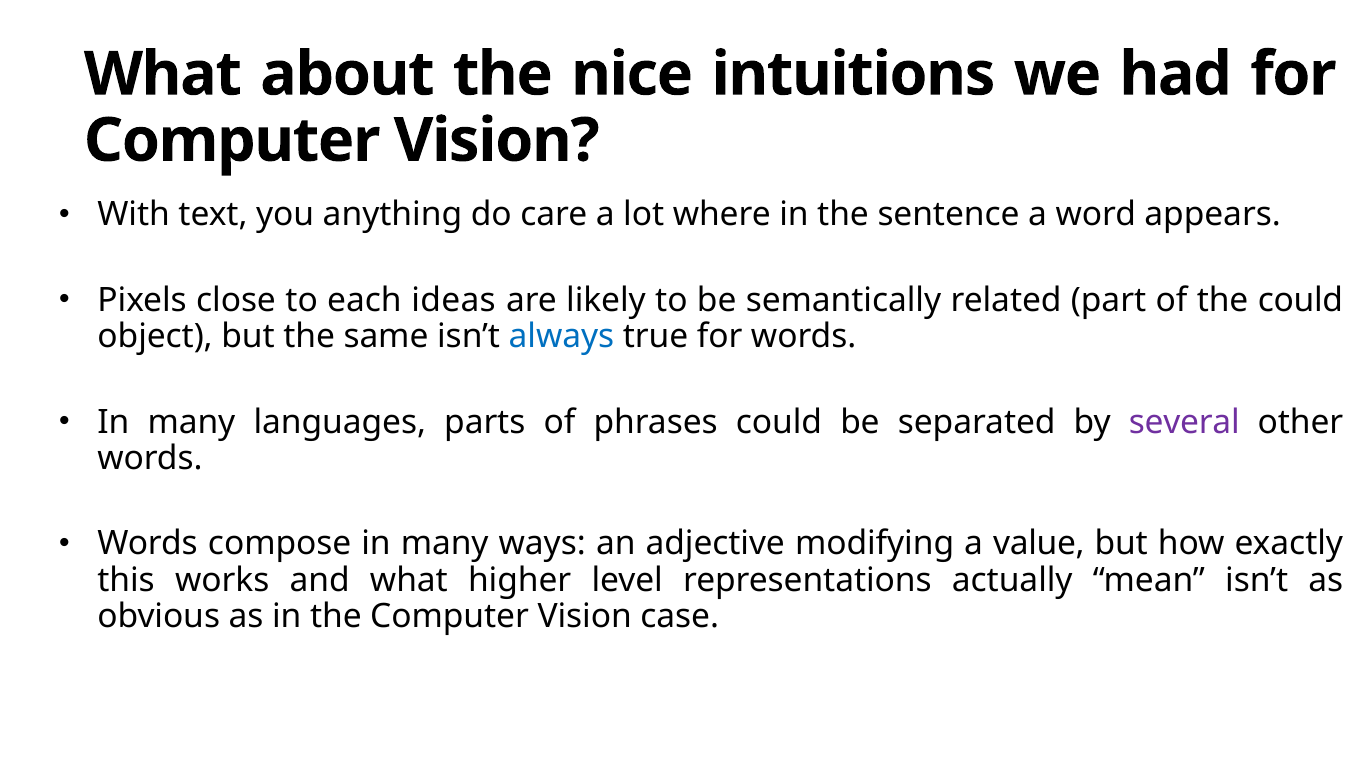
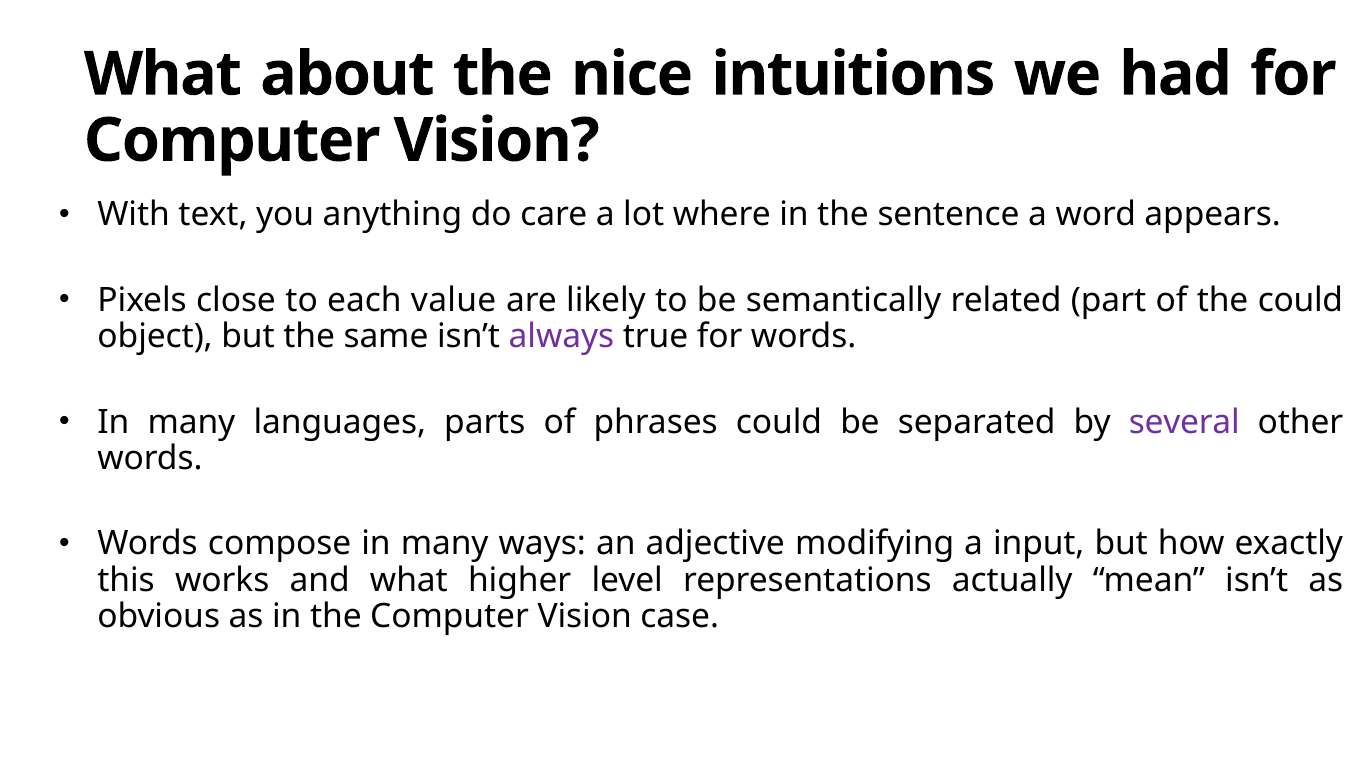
ideas: ideas -> value
always colour: blue -> purple
value: value -> input
